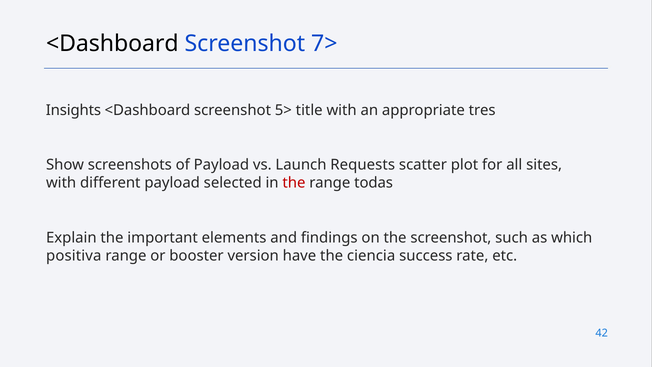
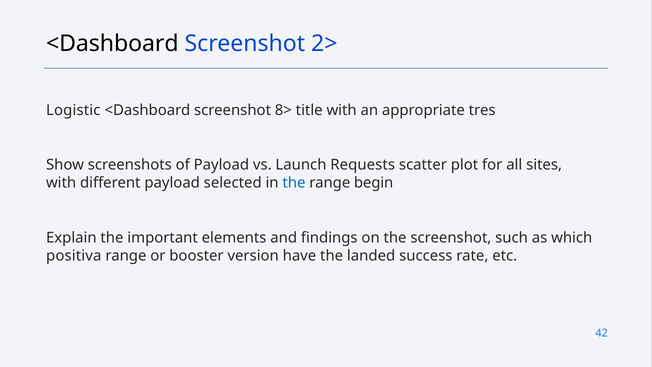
7>: 7> -> 2>
Insights: Insights -> Logistic
5>: 5> -> 8>
the at (294, 183) colour: red -> blue
todas: todas -> begin
ciencia: ciencia -> landed
